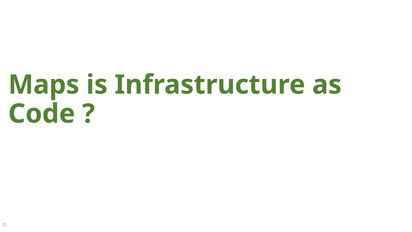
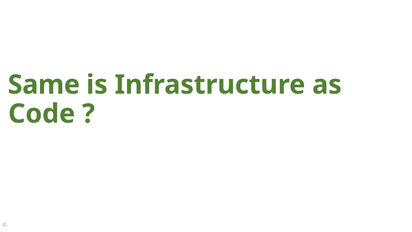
Maps: Maps -> Same
